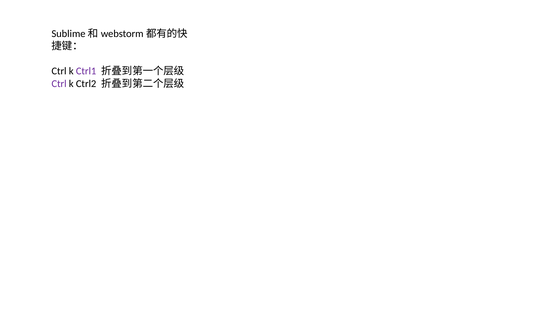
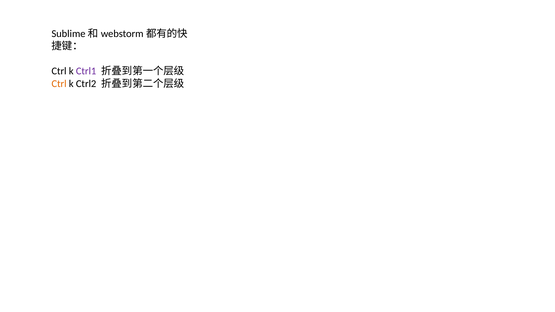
Ctrl at (59, 84) colour: purple -> orange
